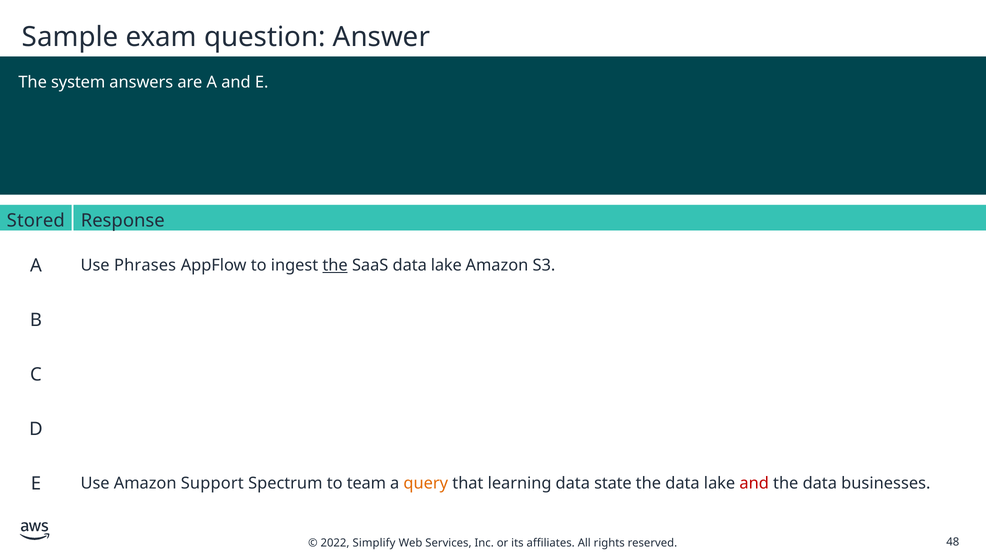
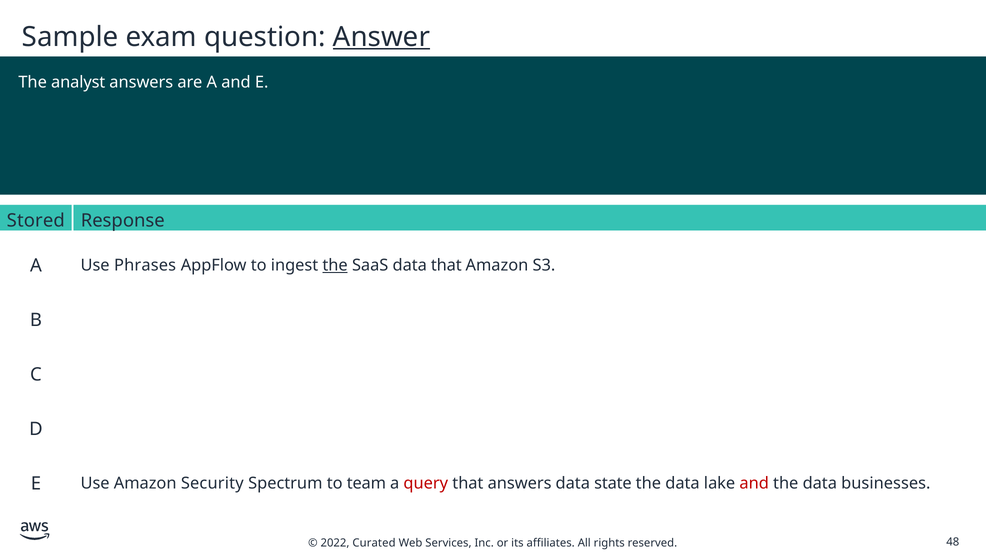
Answer underline: none -> present
system: system -> analyst
SaaS data lake: lake -> that
Support: Support -> Security
query colour: orange -> red
that learning: learning -> answers
Simplify: Simplify -> Curated
